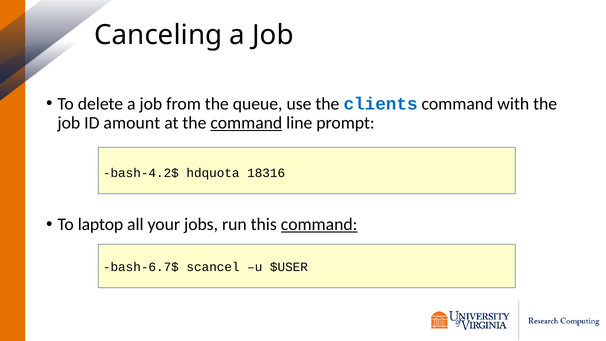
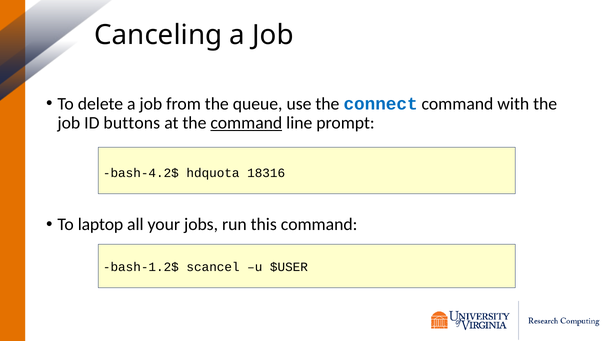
clients: clients -> connect
amount: amount -> buttons
command at (319, 224) underline: present -> none
bash-6.7$: bash-6.7$ -> bash-1.2$
